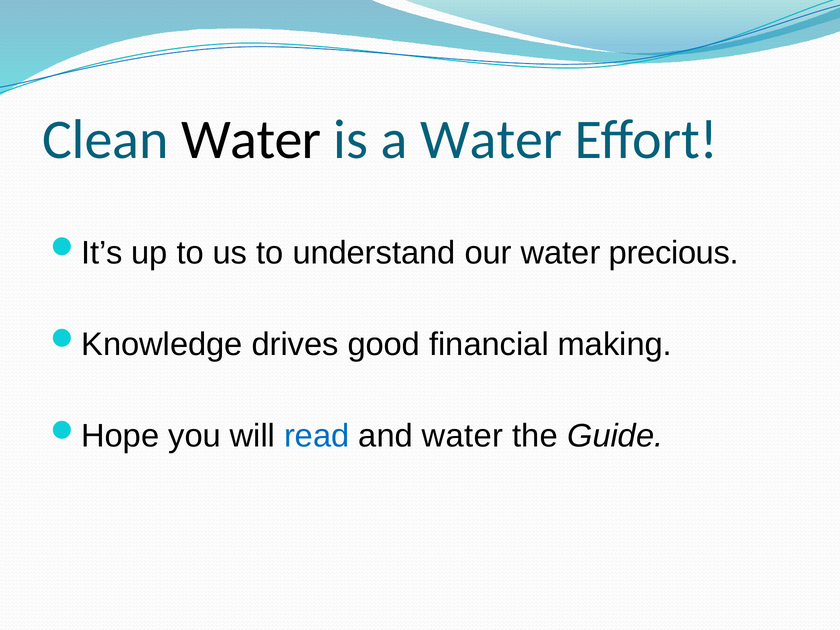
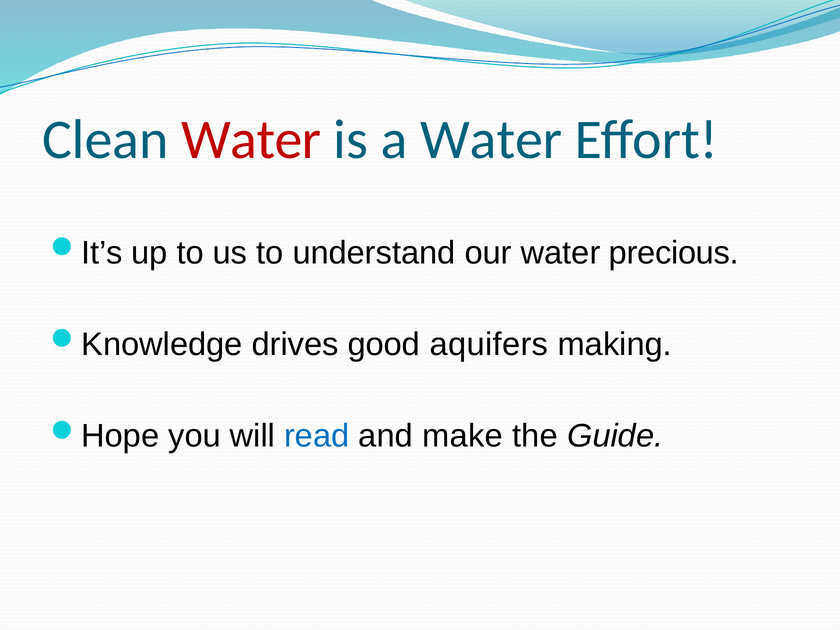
Water at (251, 140) colour: black -> red
financial: financial -> aquifers
and water: water -> make
